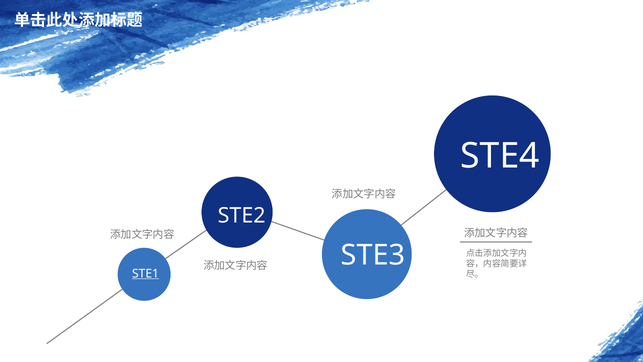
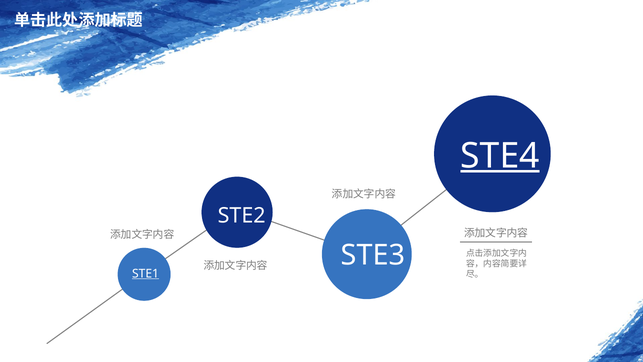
STE4 underline: none -> present
